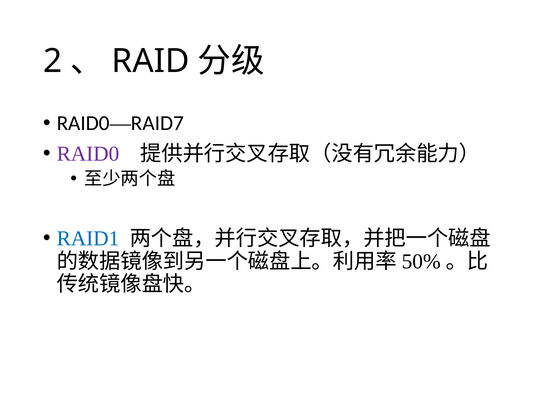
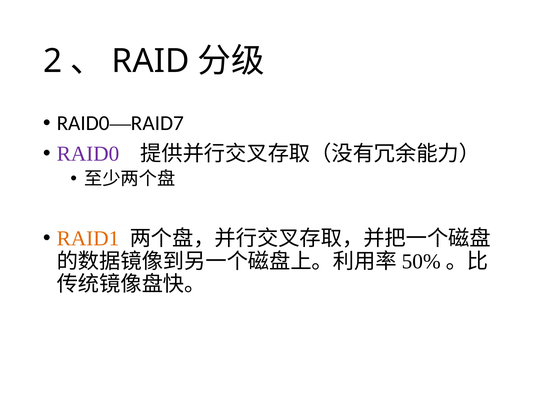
RAID1 colour: blue -> orange
